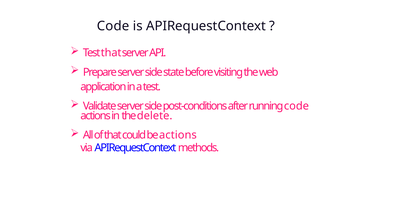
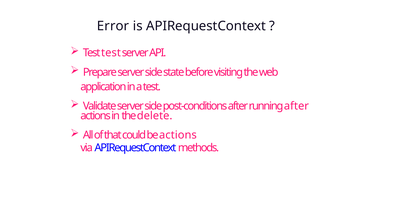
Code at (113, 26): Code -> Error
Test that: that -> test
running code: code -> after
